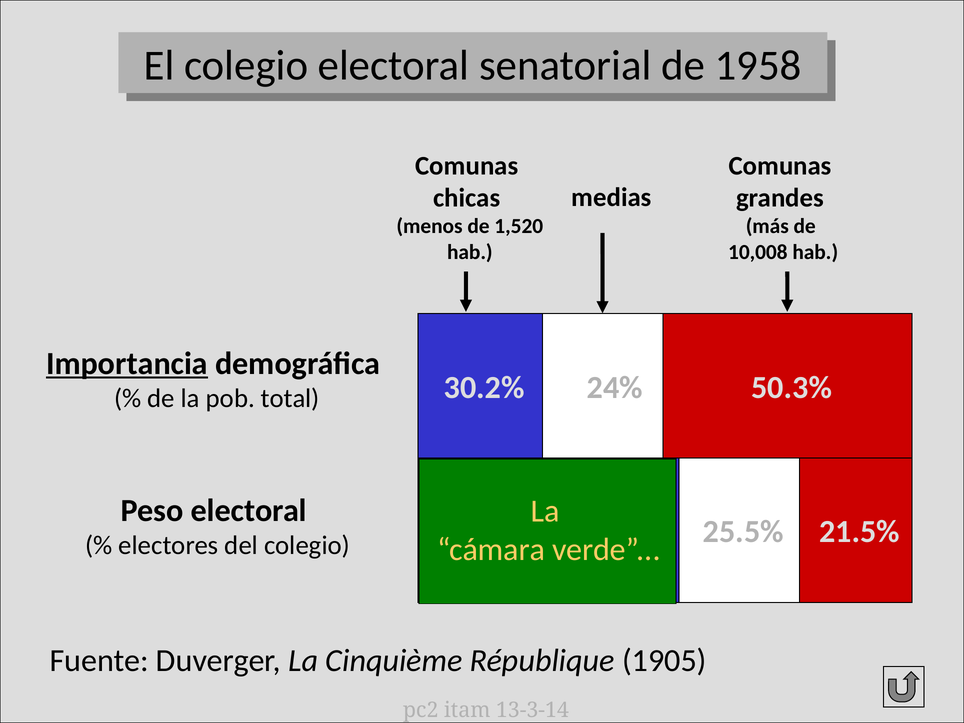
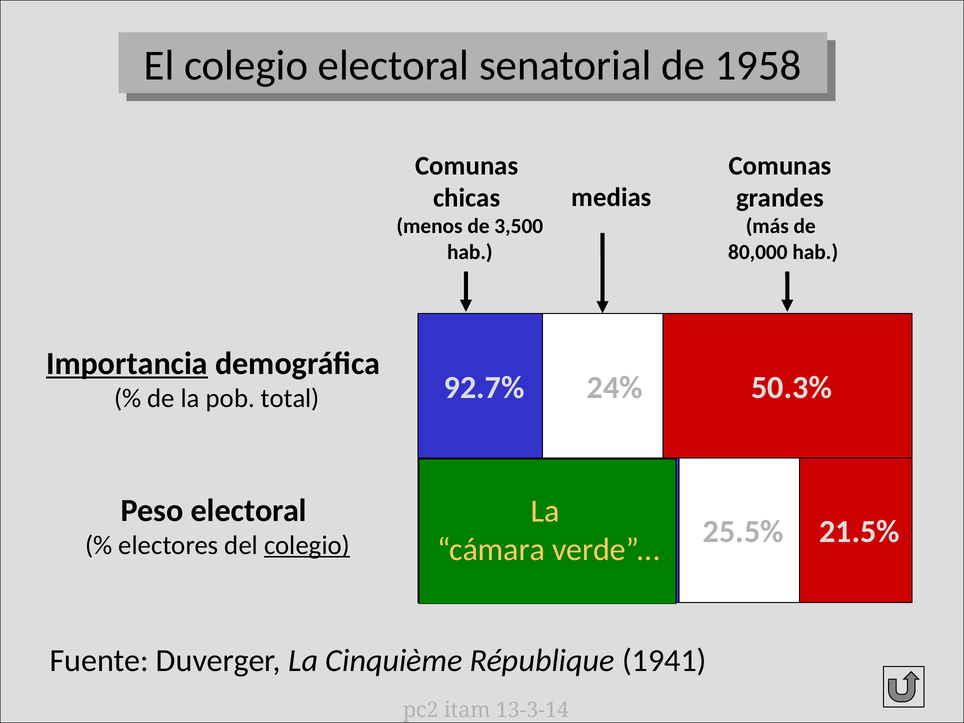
1,520: 1,520 -> 3,500
10,008: 10,008 -> 80,000
30.2%: 30.2% -> 92.7%
colegio at (307, 545) underline: none -> present
1905: 1905 -> 1941
